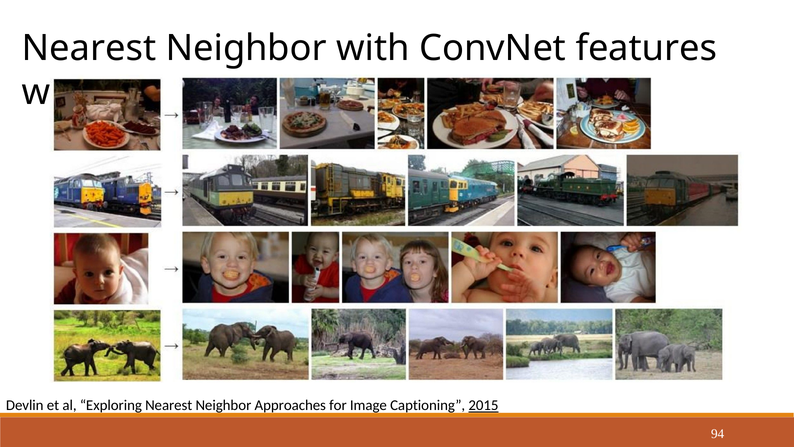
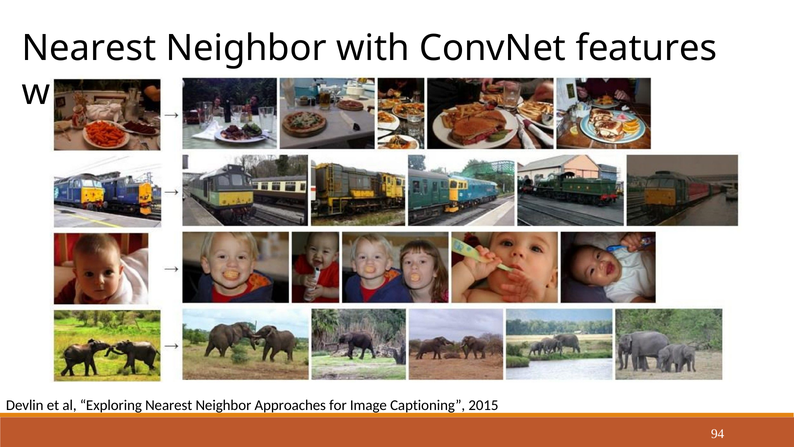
2015 underline: present -> none
